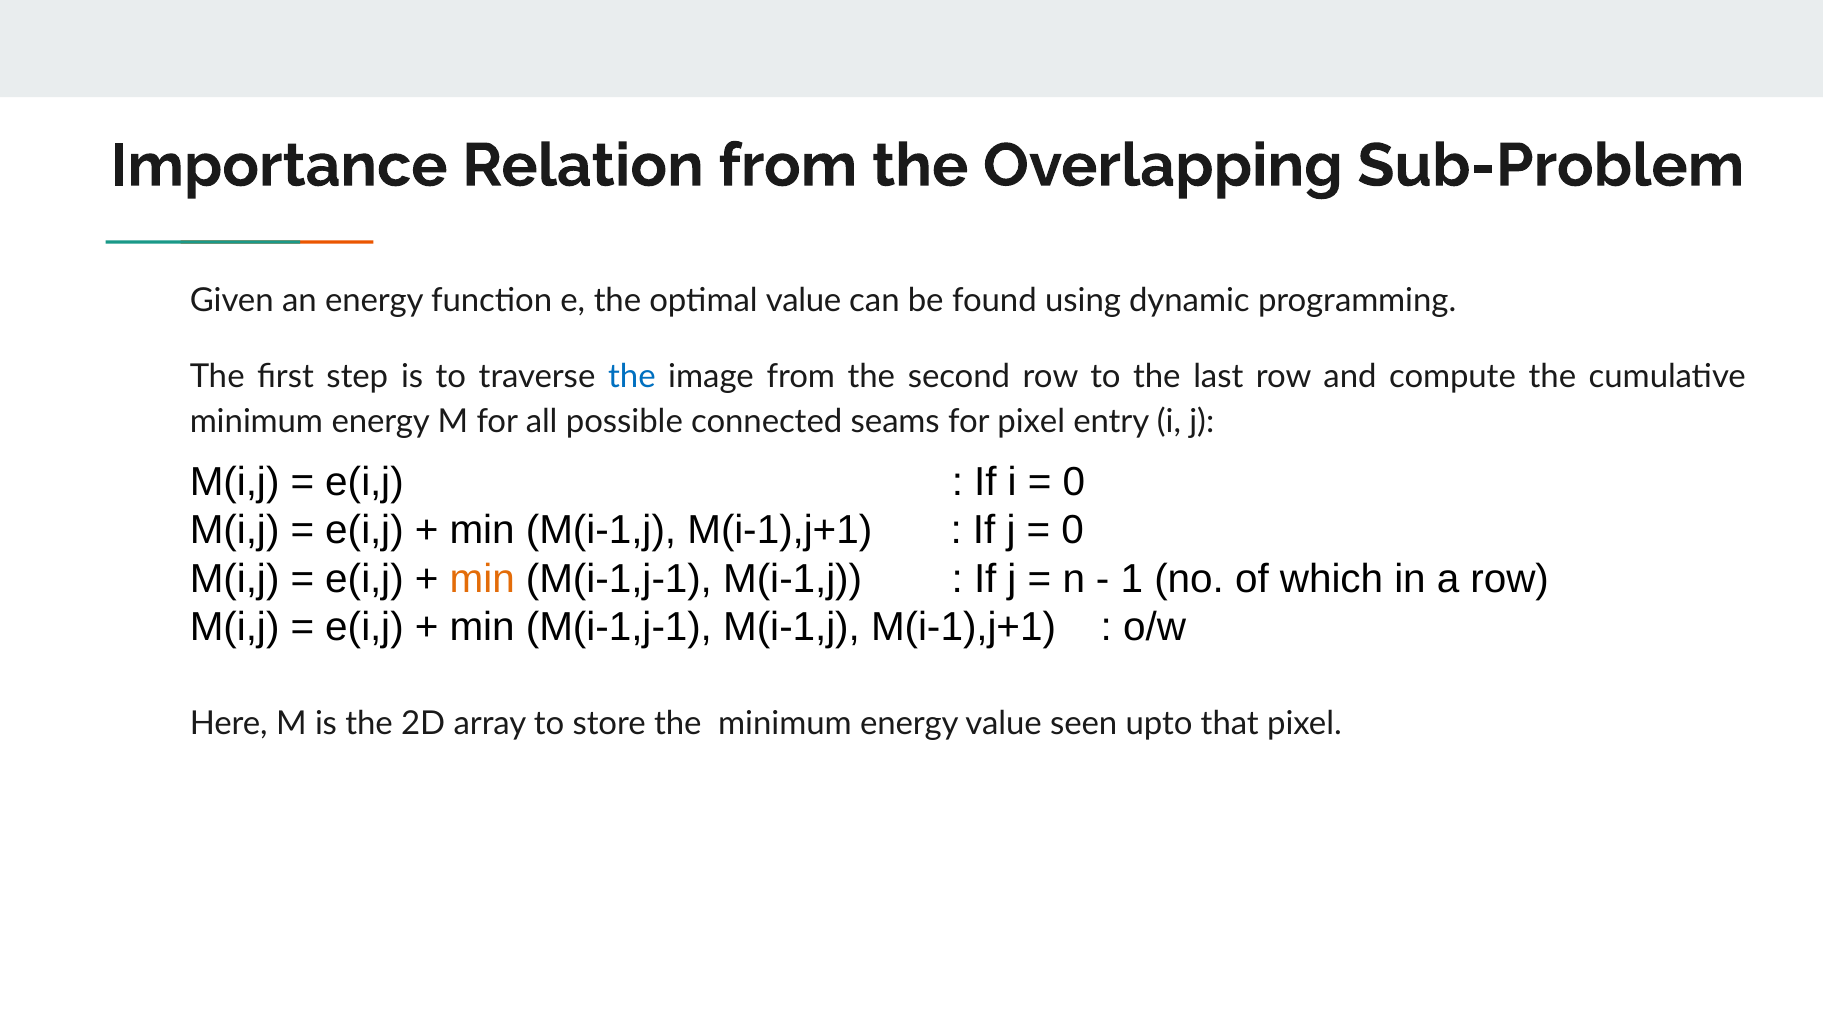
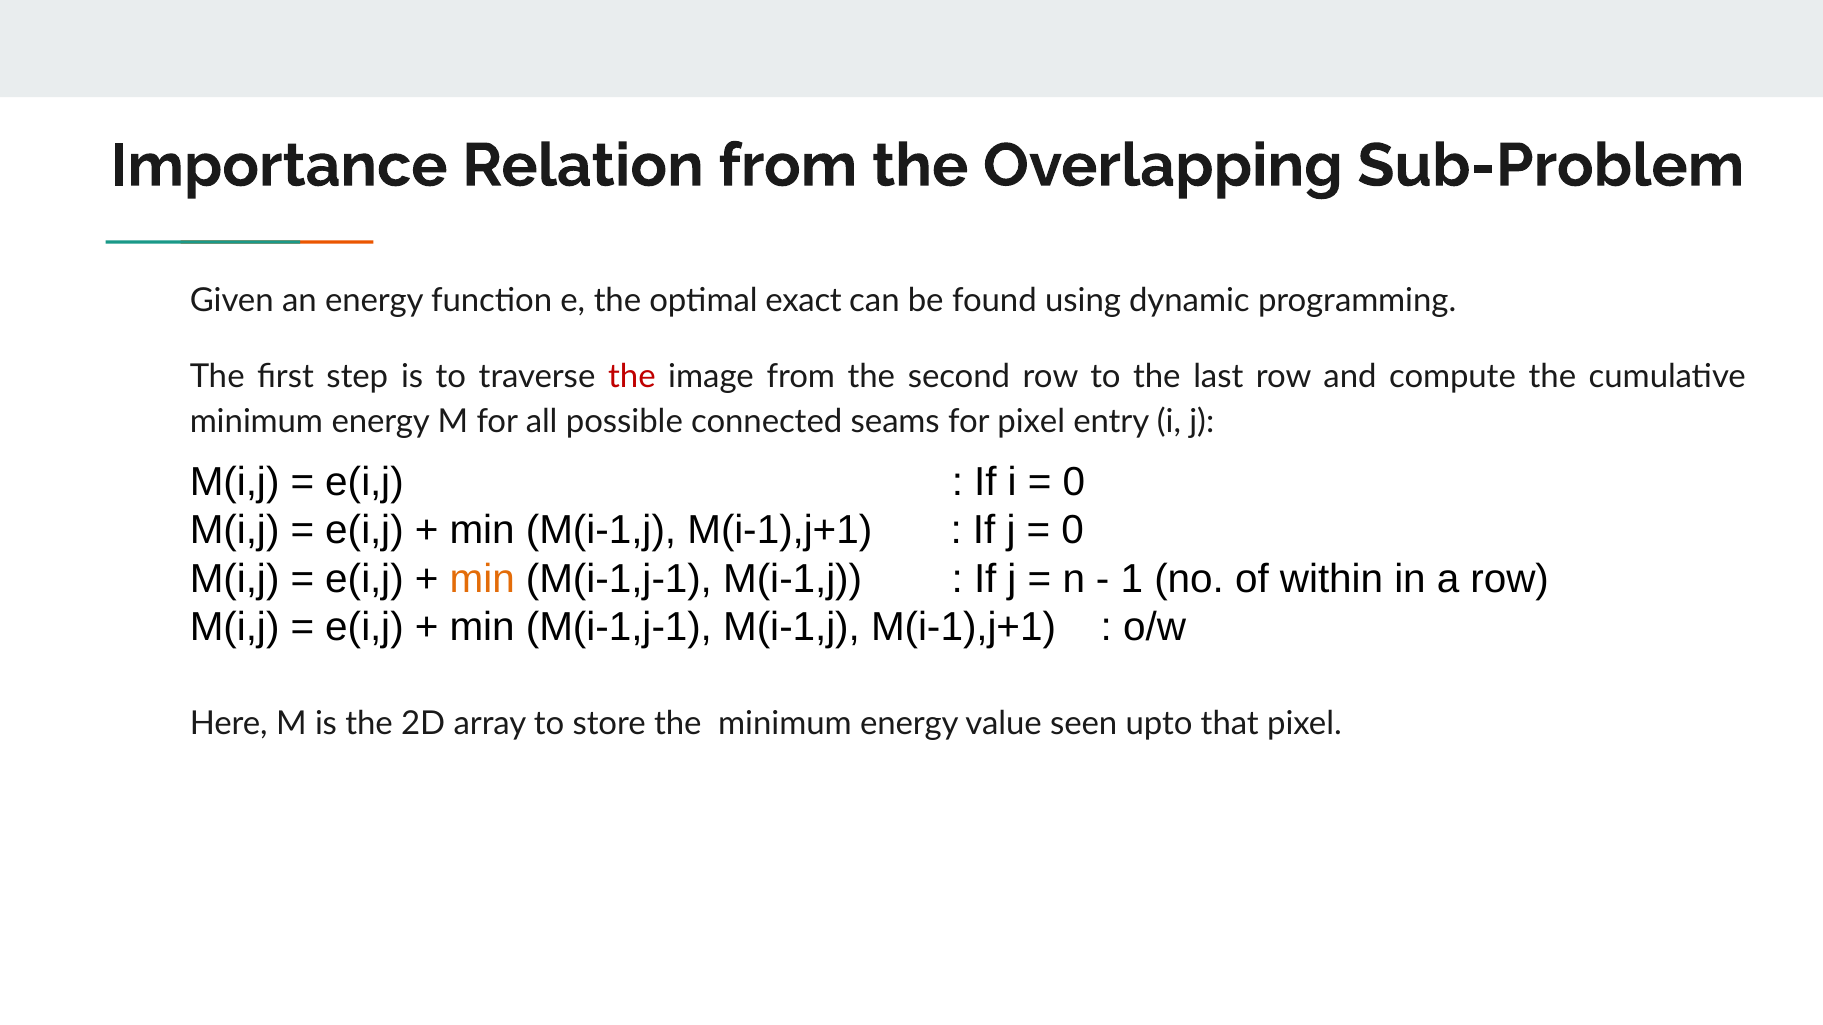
optimal value: value -> exact
the at (632, 377) colour: blue -> red
which: which -> within
